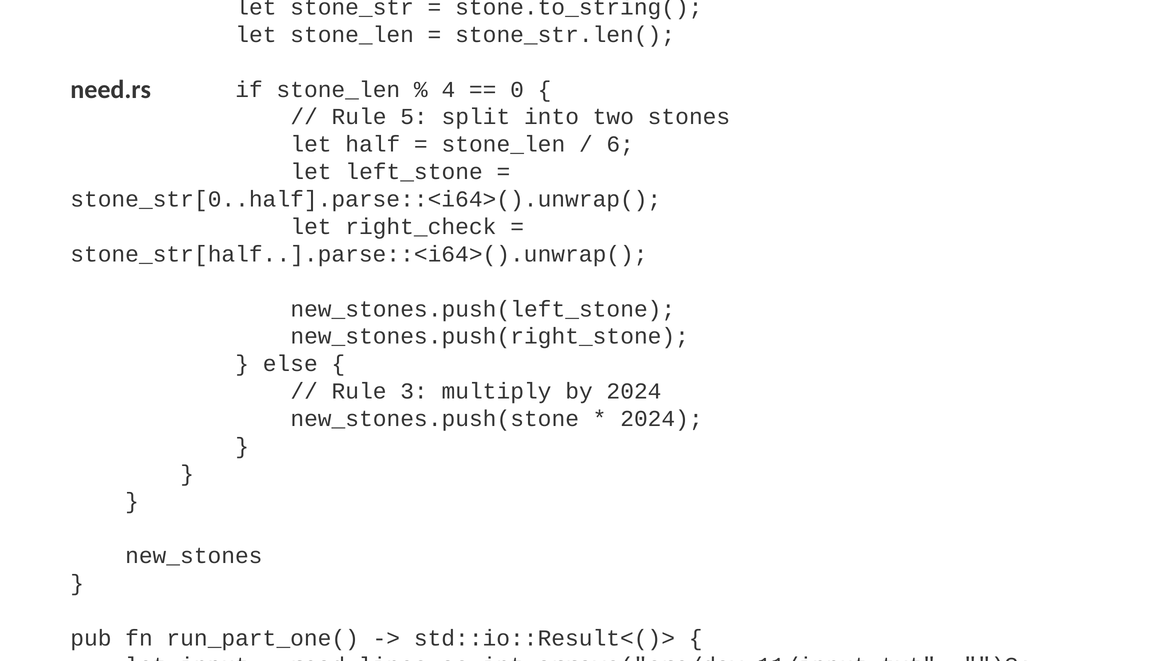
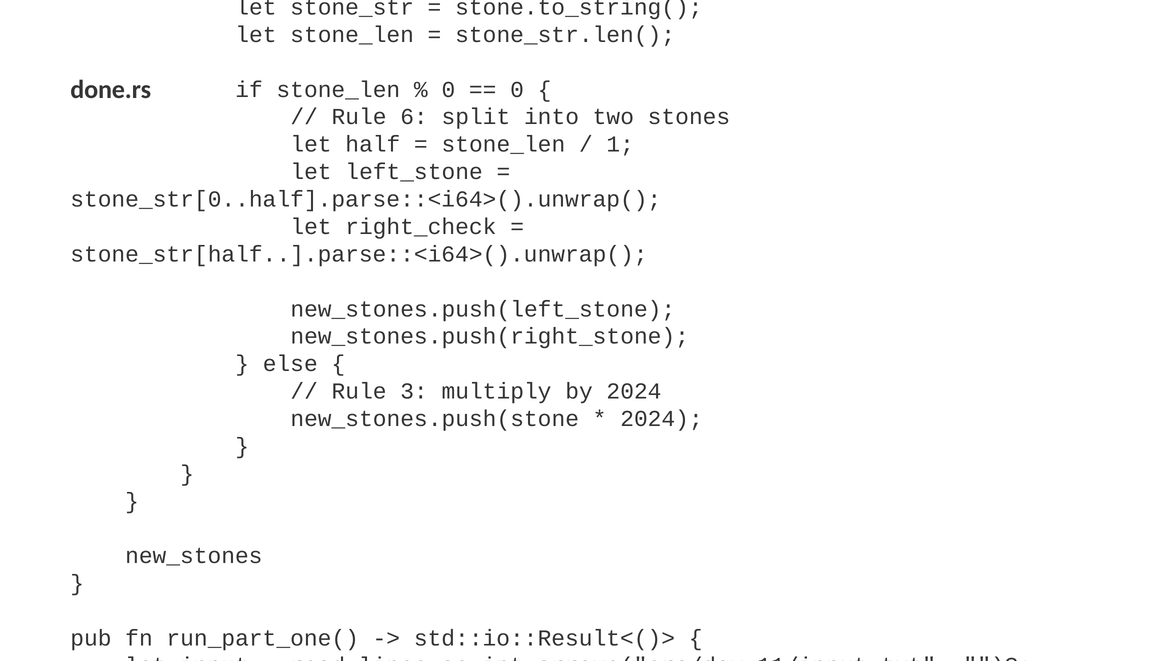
need.rs: need.rs -> done.rs
4 at (448, 90): 4 -> 0
5: 5 -> 6
6 at (620, 144): 6 -> 1
